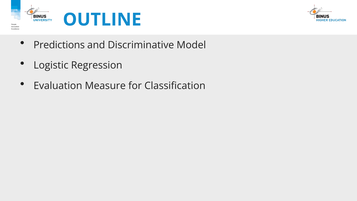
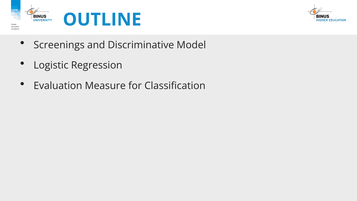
Predictions: Predictions -> Screenings
